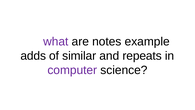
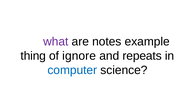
adds: adds -> thing
similar: similar -> ignore
computer colour: purple -> blue
